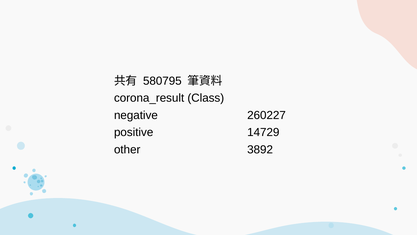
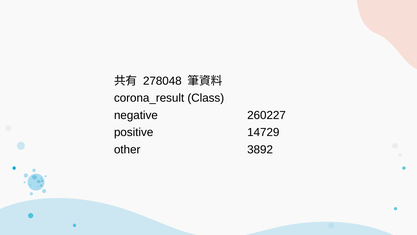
580795: 580795 -> 278048
